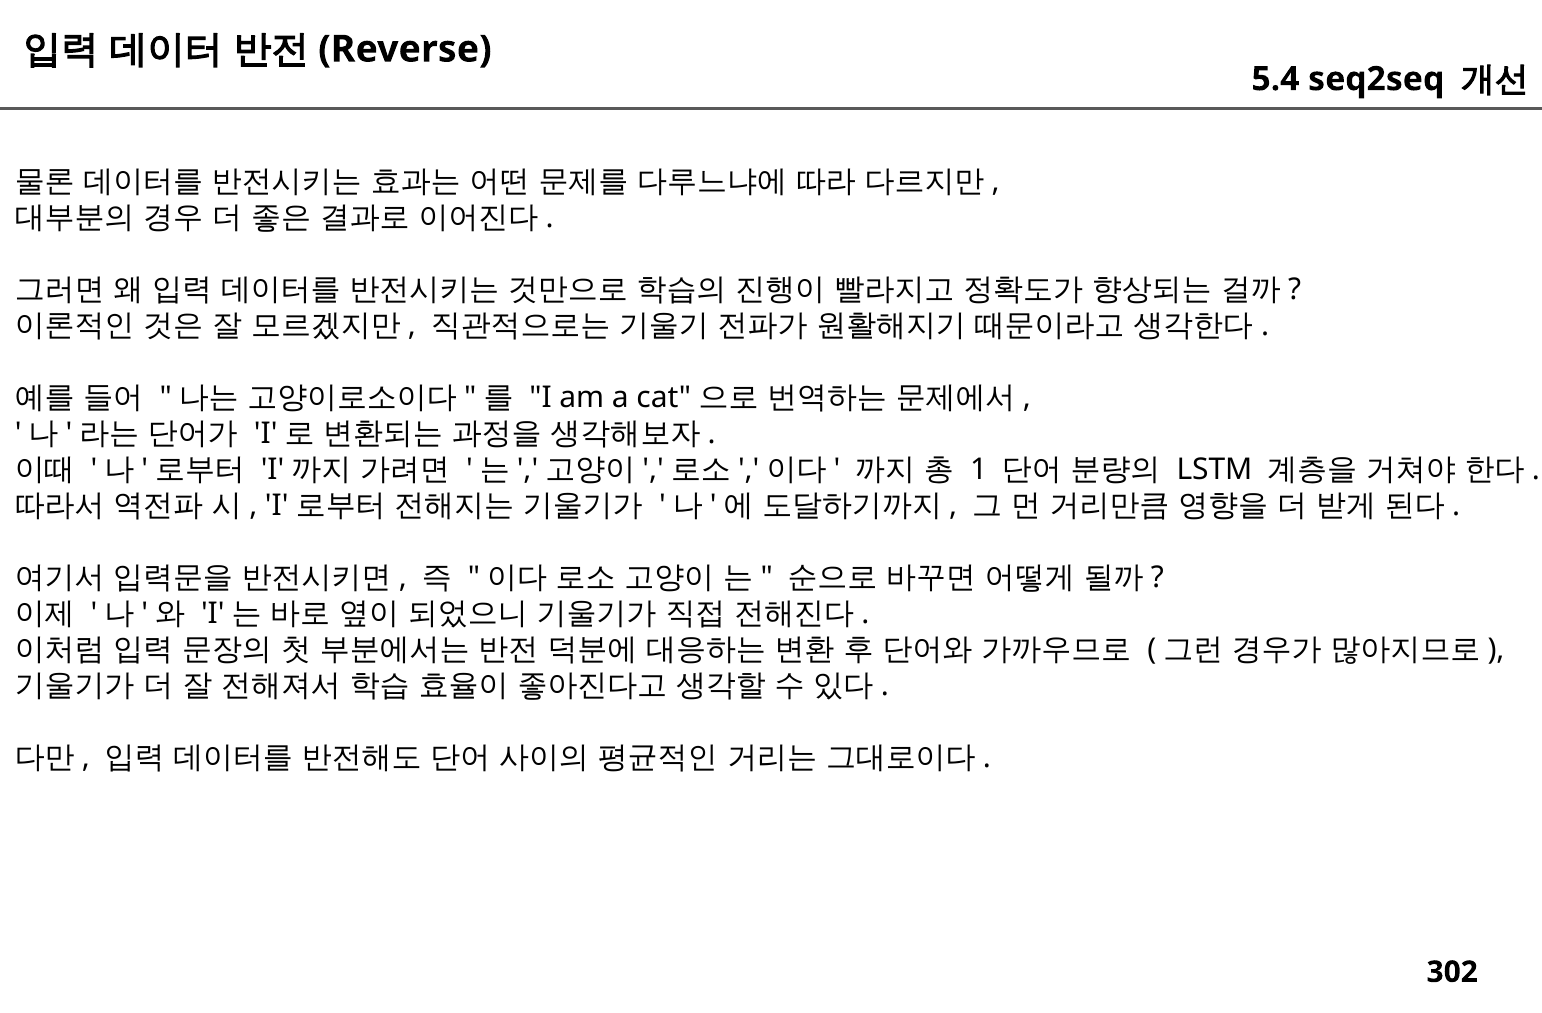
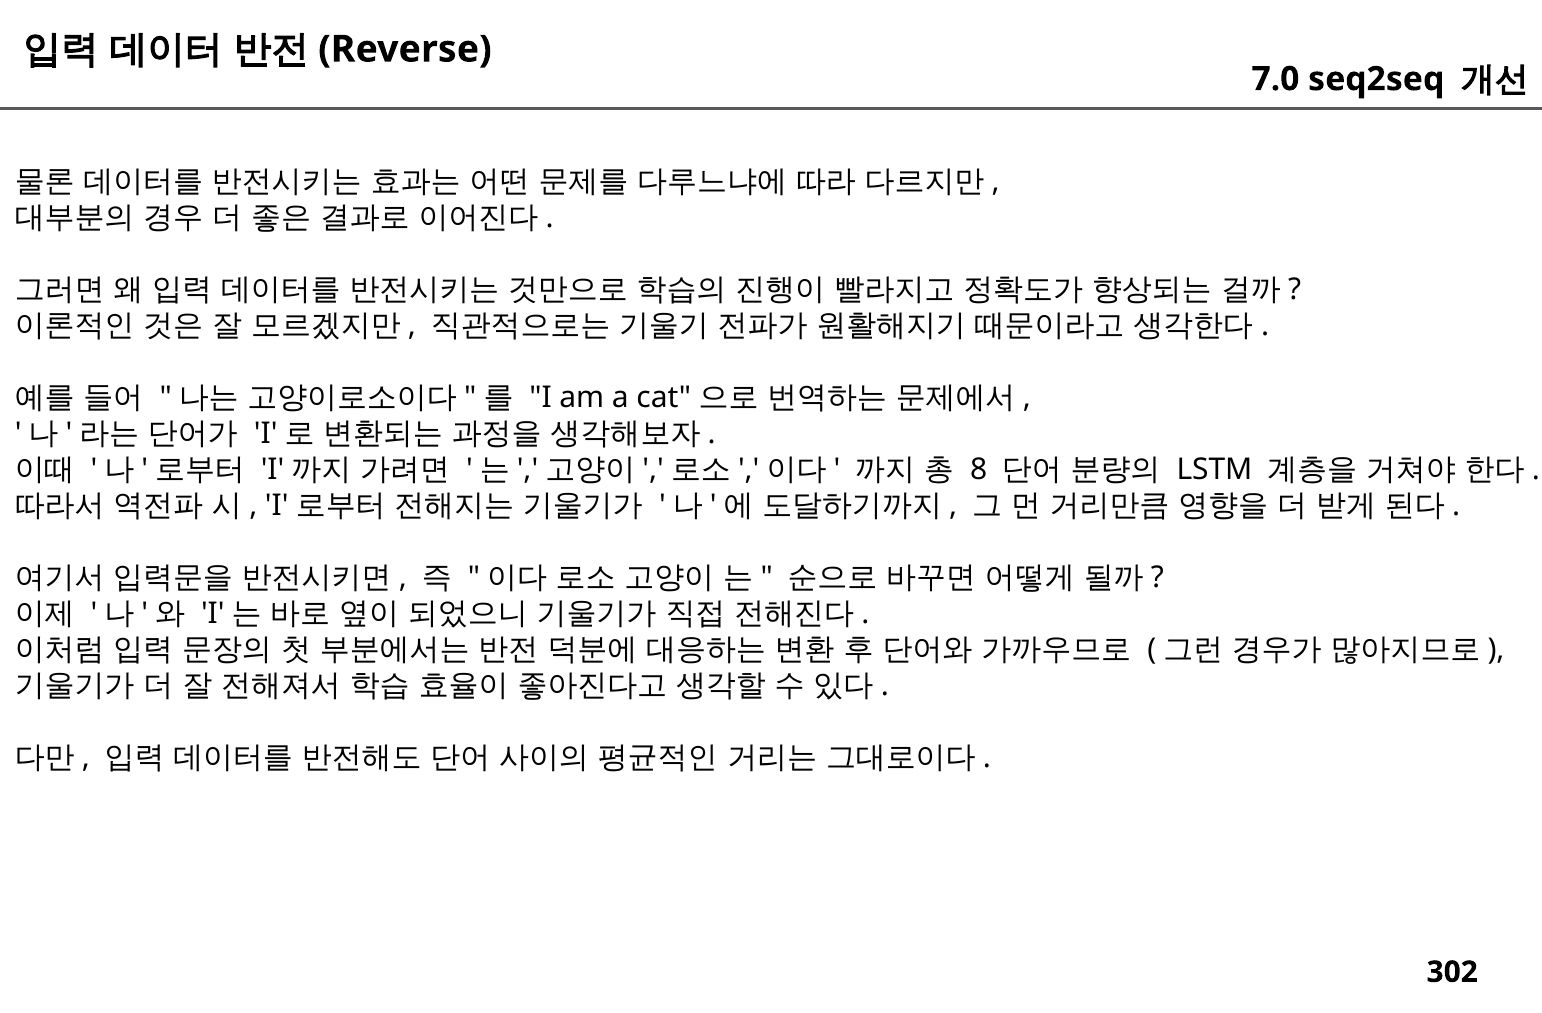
5.4: 5.4 -> 7.0
1: 1 -> 8
